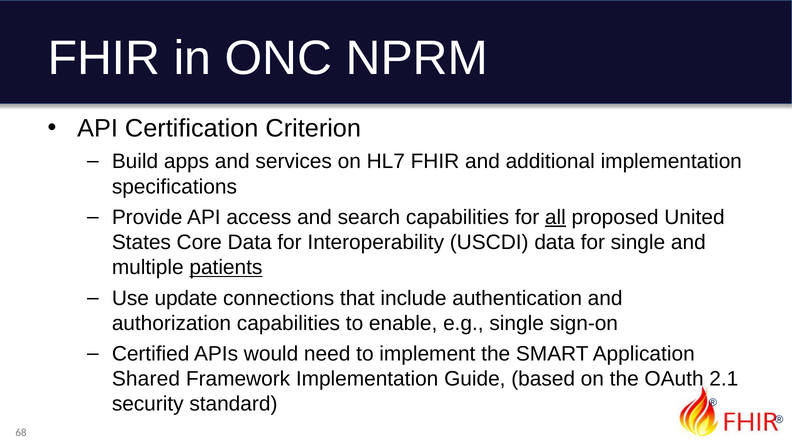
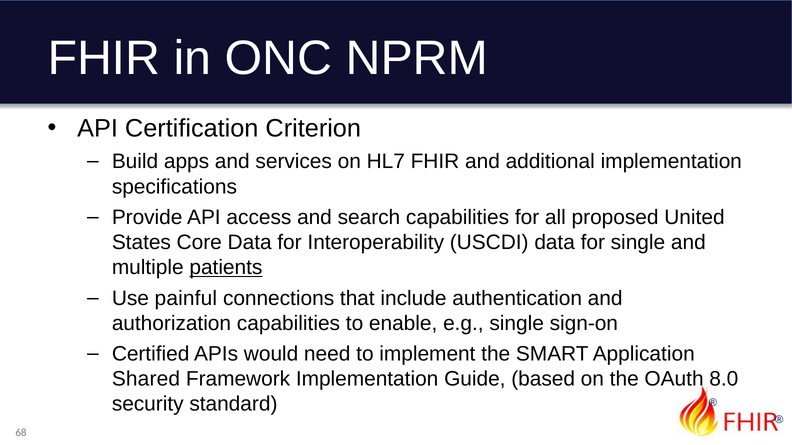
all underline: present -> none
update: update -> painful
2.1: 2.1 -> 8.0
